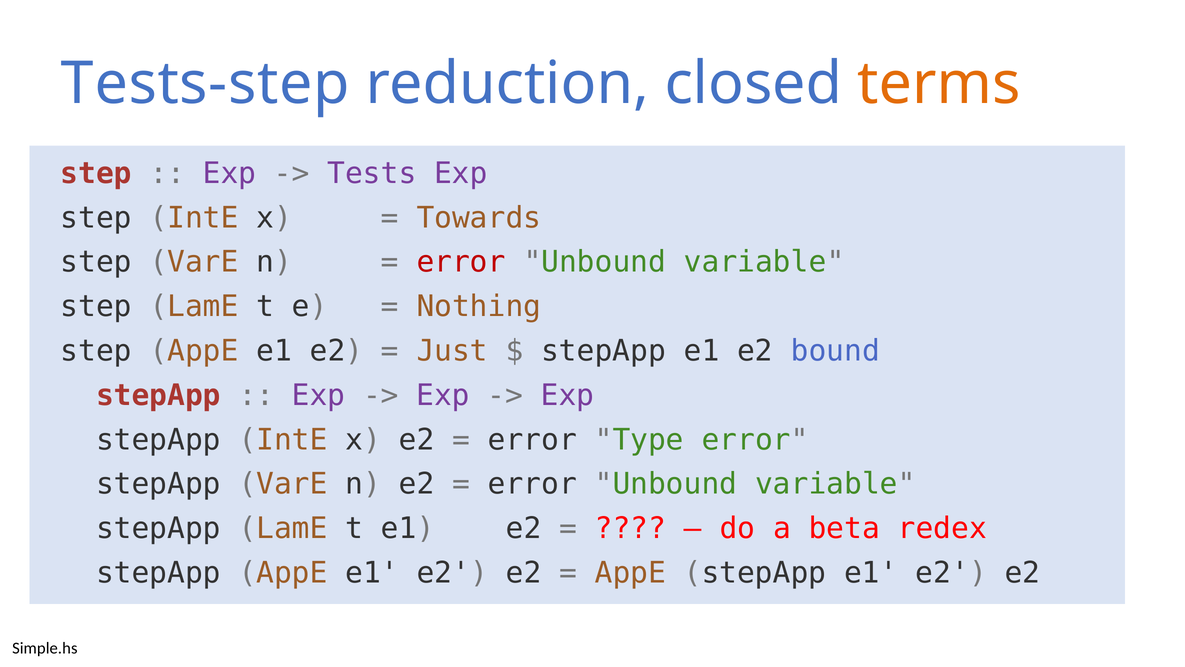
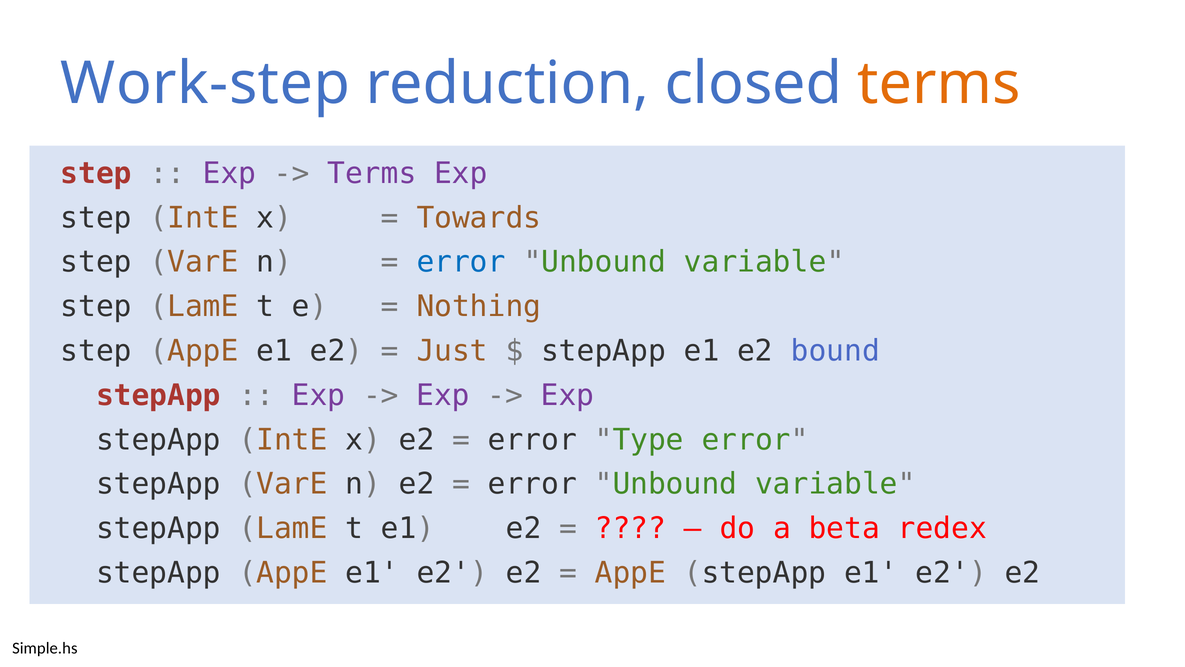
Tests-step: Tests-step -> Work-step
Tests at (372, 173): Tests -> Terms
error at (461, 262) colour: red -> blue
